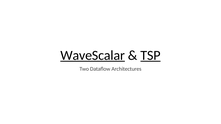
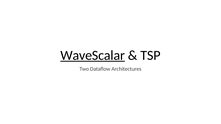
TSP underline: present -> none
